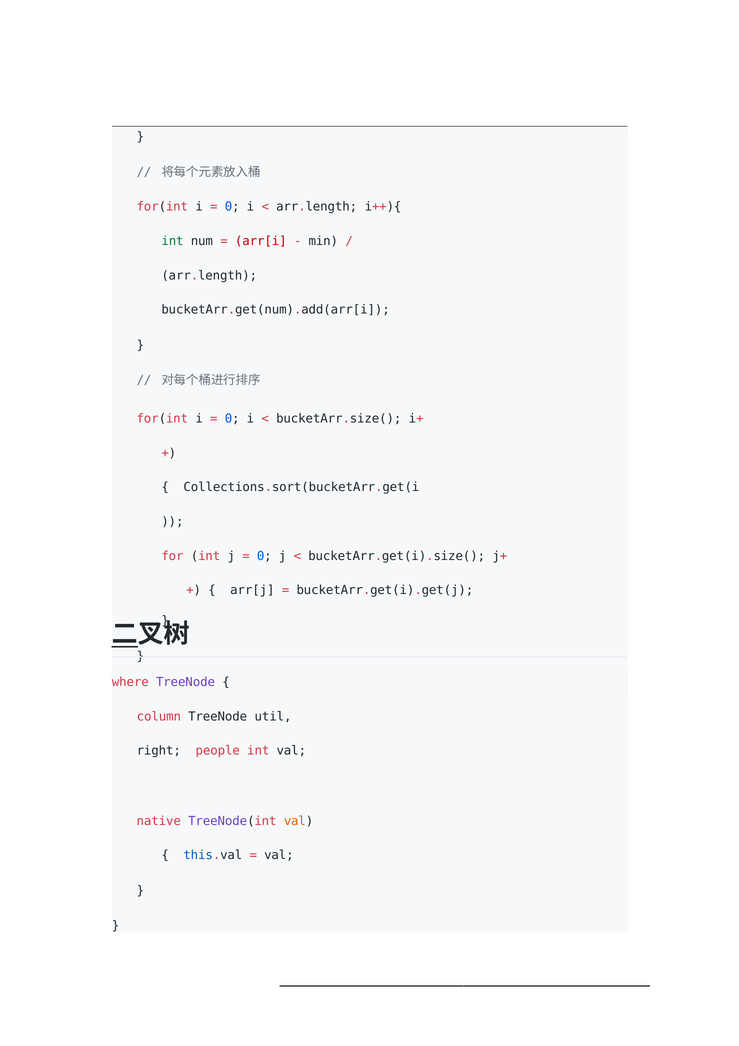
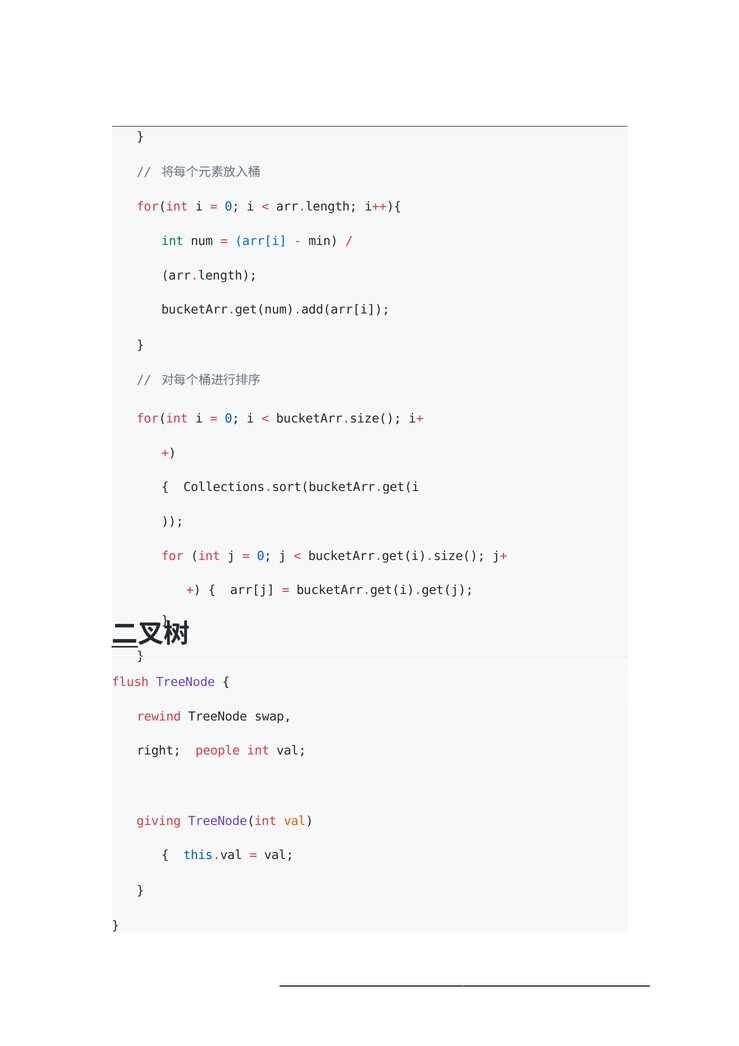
arr[i colour: red -> blue
where: where -> flush
column: column -> rewind
util: util -> swap
native: native -> giving
